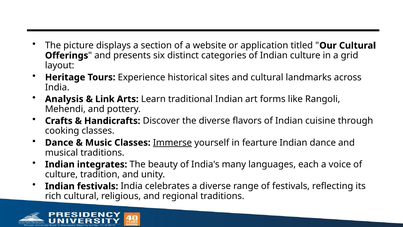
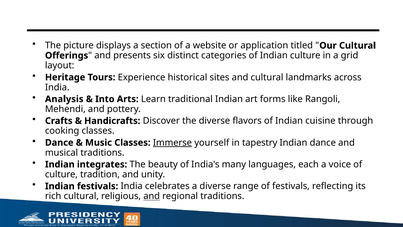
Link: Link -> Into
fearture: fearture -> tapestry
and at (152, 196) underline: none -> present
